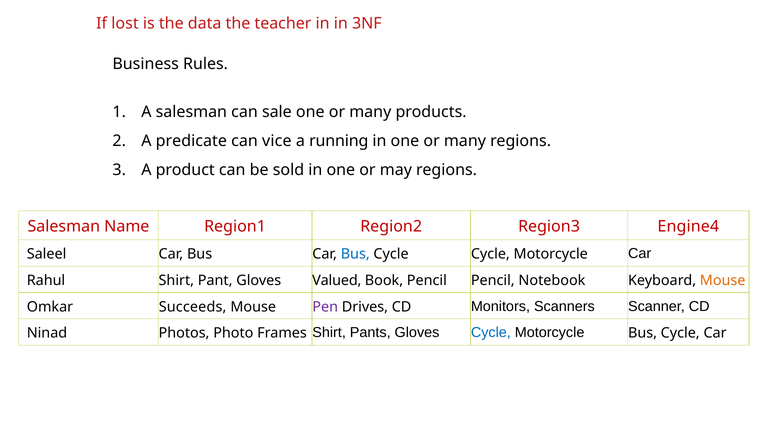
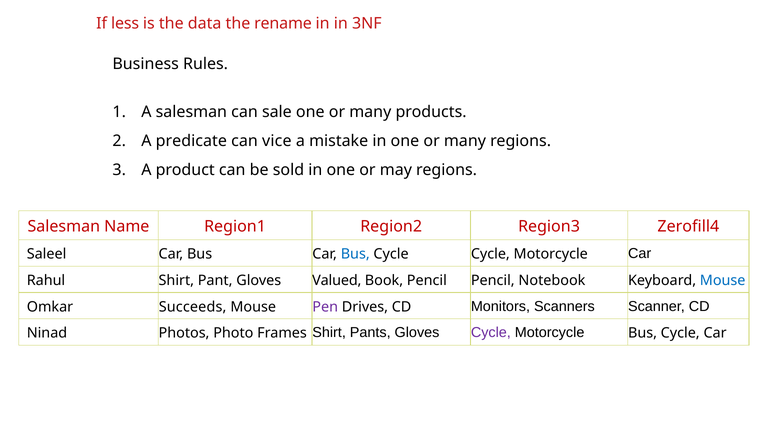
lost: lost -> less
teacher: teacher -> rename
running: running -> mistake
Engine4: Engine4 -> Zerofill4
Mouse at (723, 280) colour: orange -> blue
Cycle at (491, 333) colour: blue -> purple
